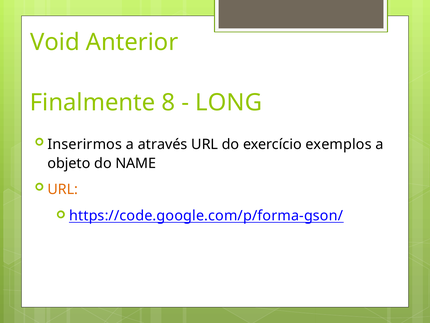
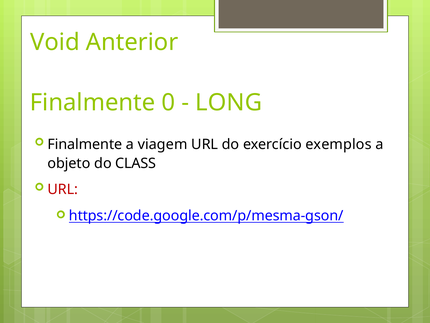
8: 8 -> 0
Inserirmos at (85, 144): Inserirmos -> Finalmente
através: através -> viagem
NAME: NAME -> CLASS
URL at (63, 189) colour: orange -> red
https://code.google.com/p/forma-gson/: https://code.google.com/p/forma-gson/ -> https://code.google.com/p/mesma-gson/
